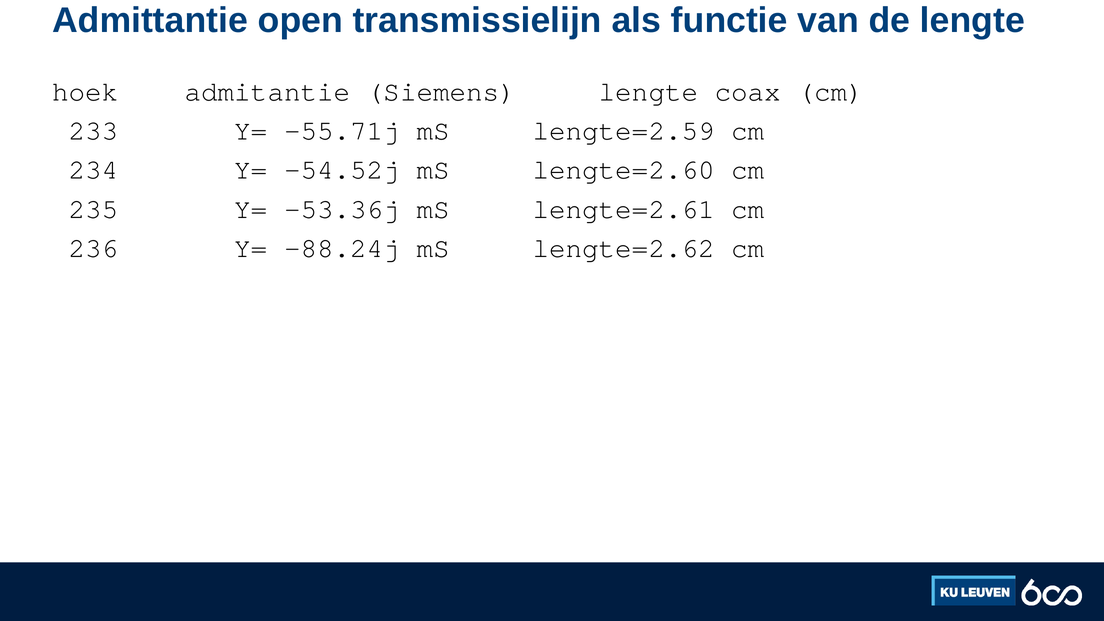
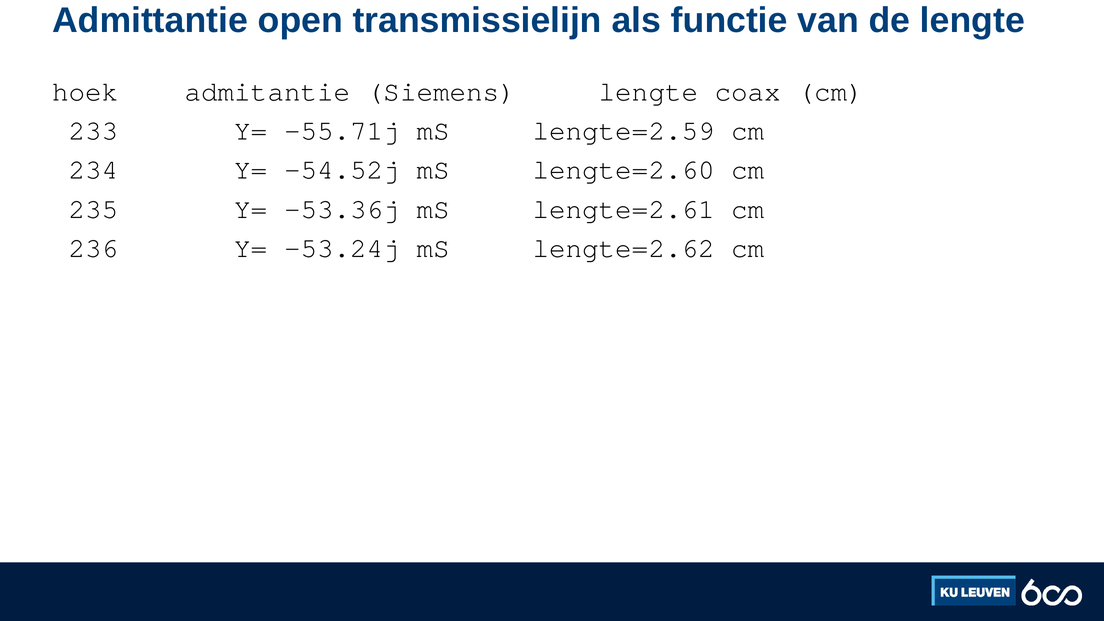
-88.24j: -88.24j -> -53.24j
